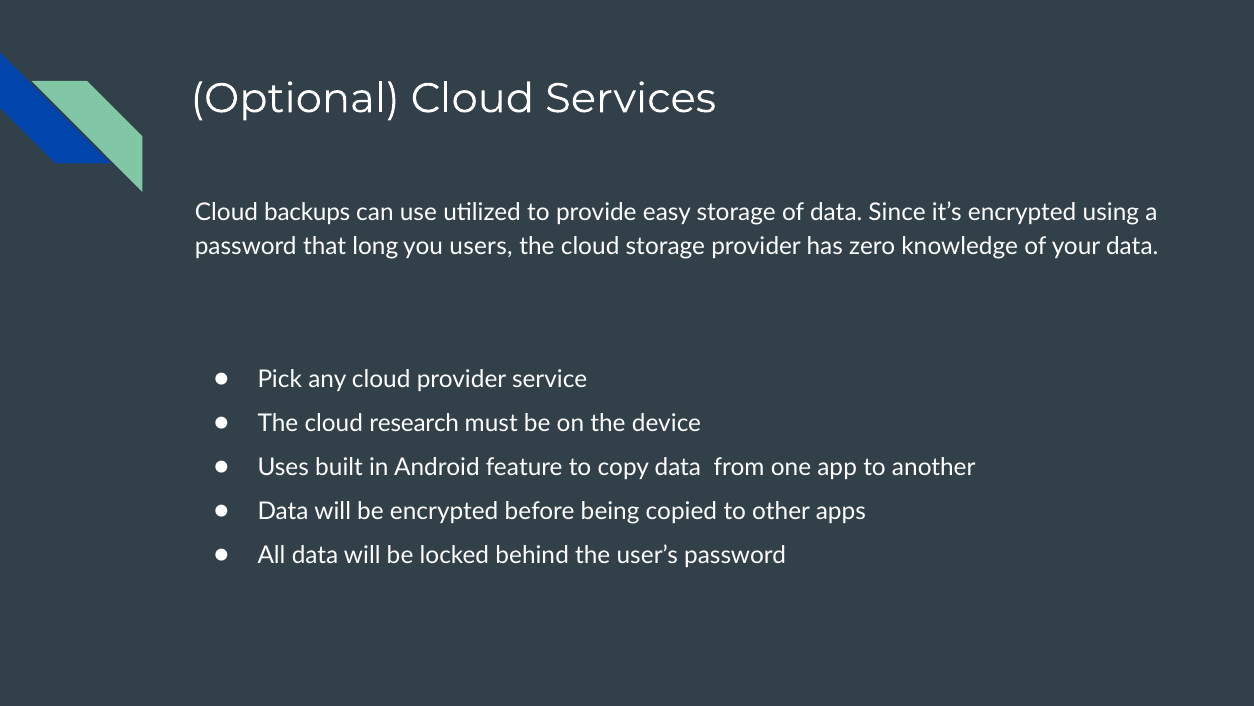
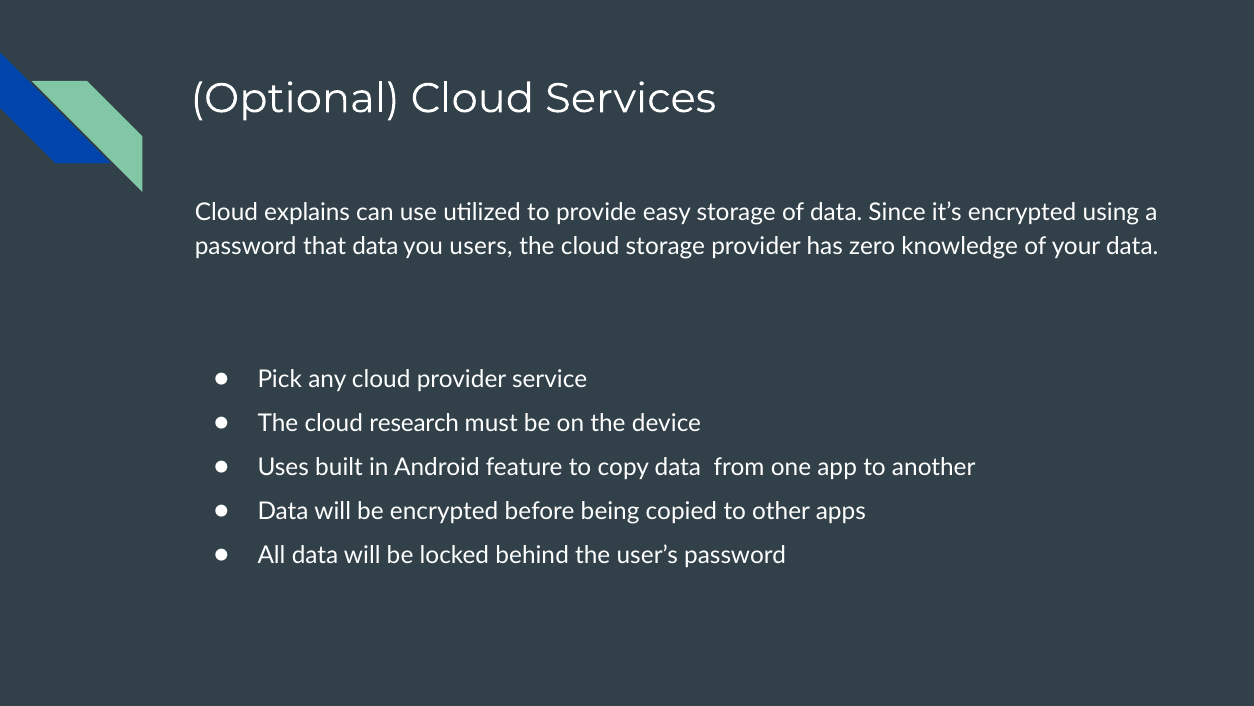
backups: backups -> explains
that long: long -> data
